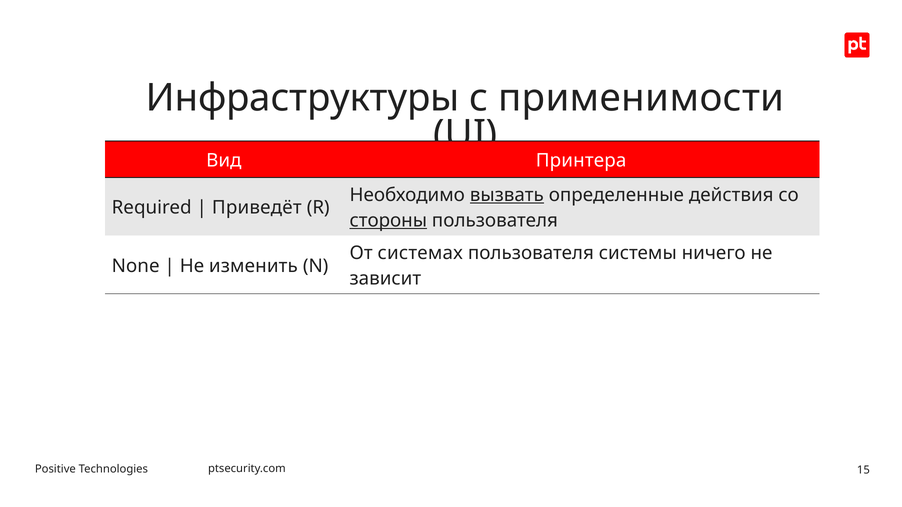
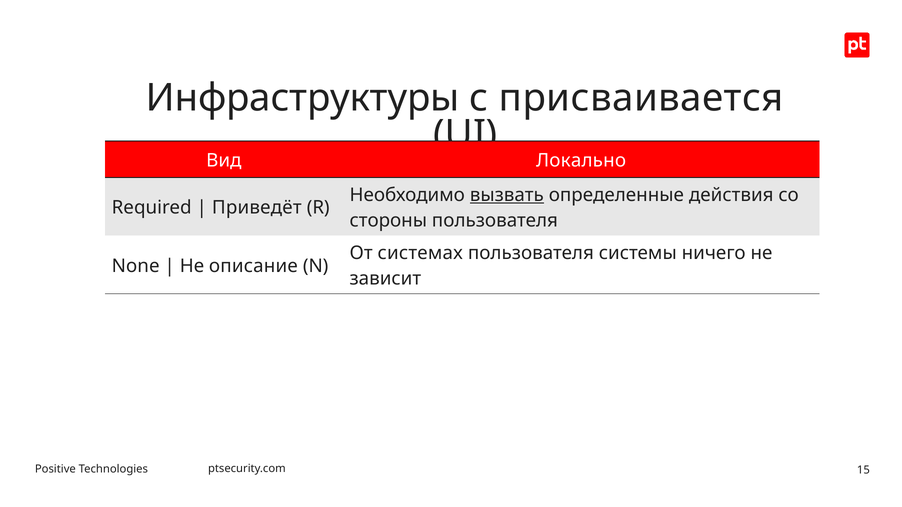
применимости: применимости -> присваивается
Принтера: Принтера -> Локально
стороны underline: present -> none
изменить: изменить -> описание
